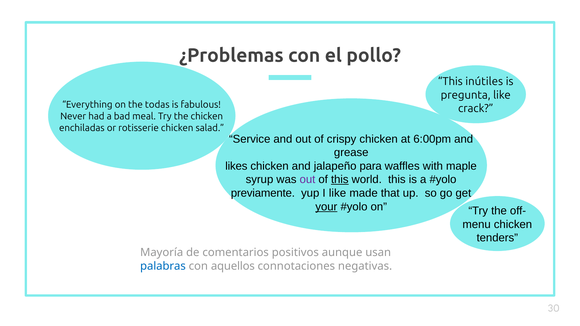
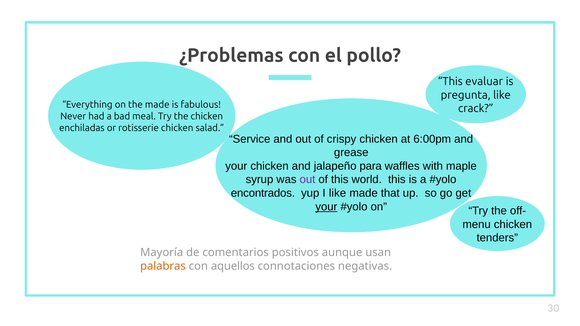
inútiles: inútiles -> evaluar
the todas: todas -> made
likes at (236, 166): likes -> your
this at (340, 180) underline: present -> none
previamente: previamente -> encontrados
palabras colour: blue -> orange
